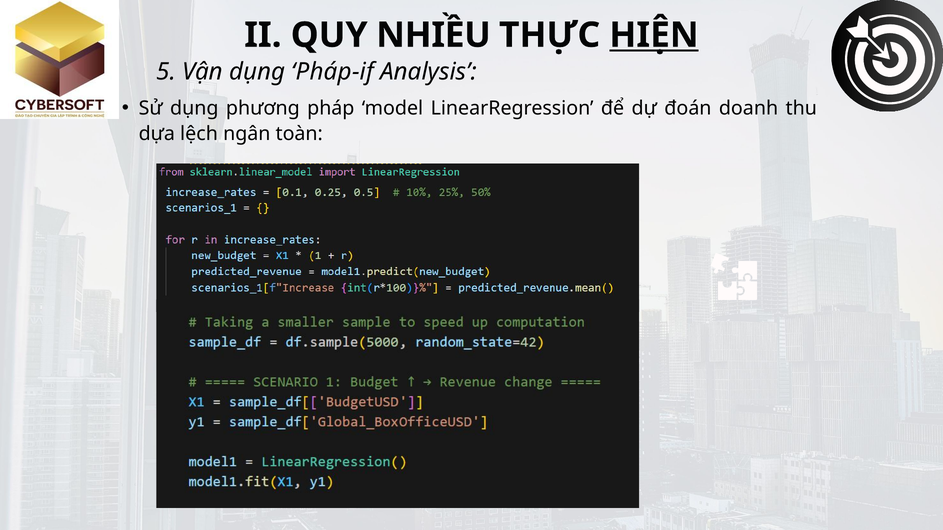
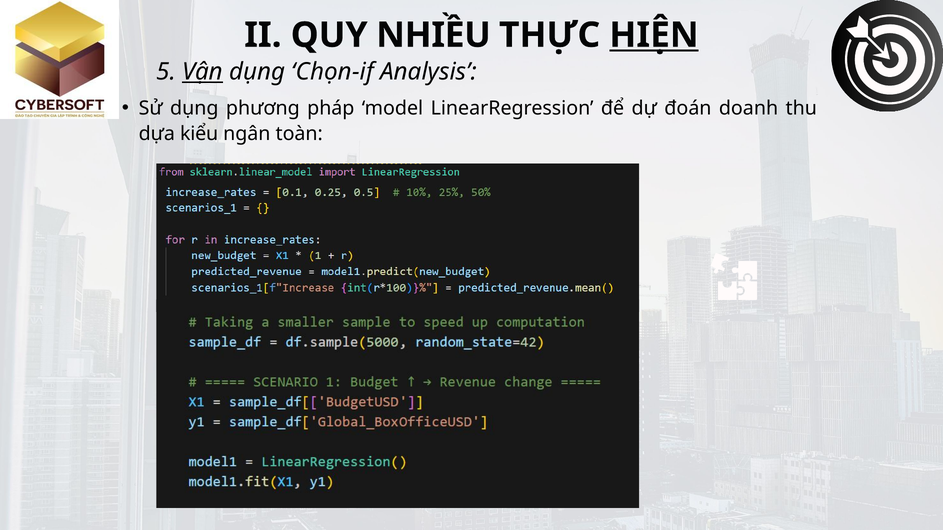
Vận underline: none -> present
Pháp-if: Pháp-if -> Chọn-if
lệch: lệch -> kiểu
